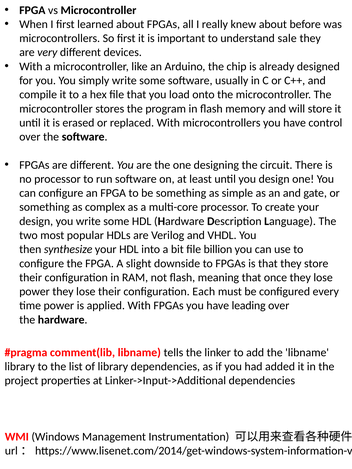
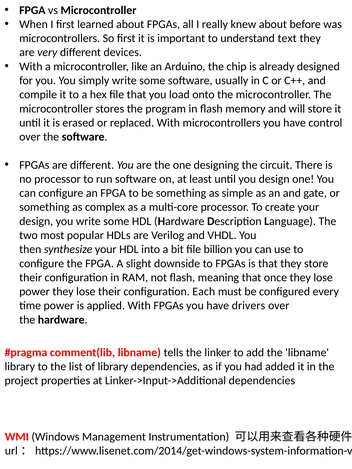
sale: sale -> text
leading: leading -> drivers
